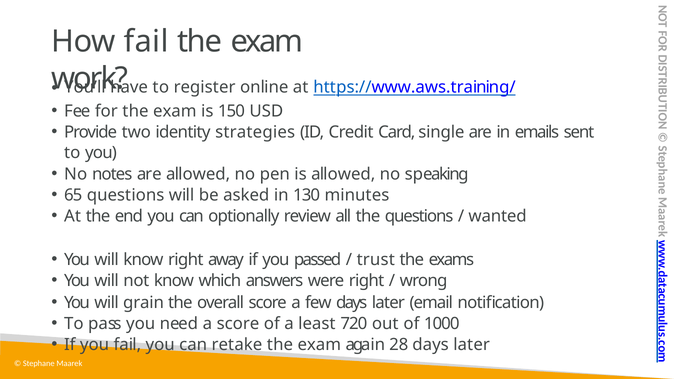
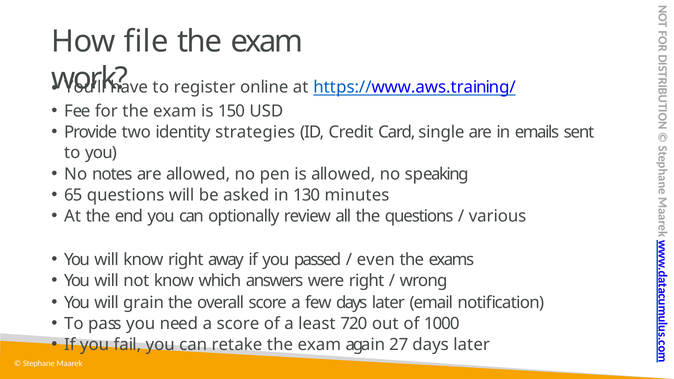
How fail: fail -> file
wanted: wanted -> various
trust: trust -> even
28: 28 -> 27
